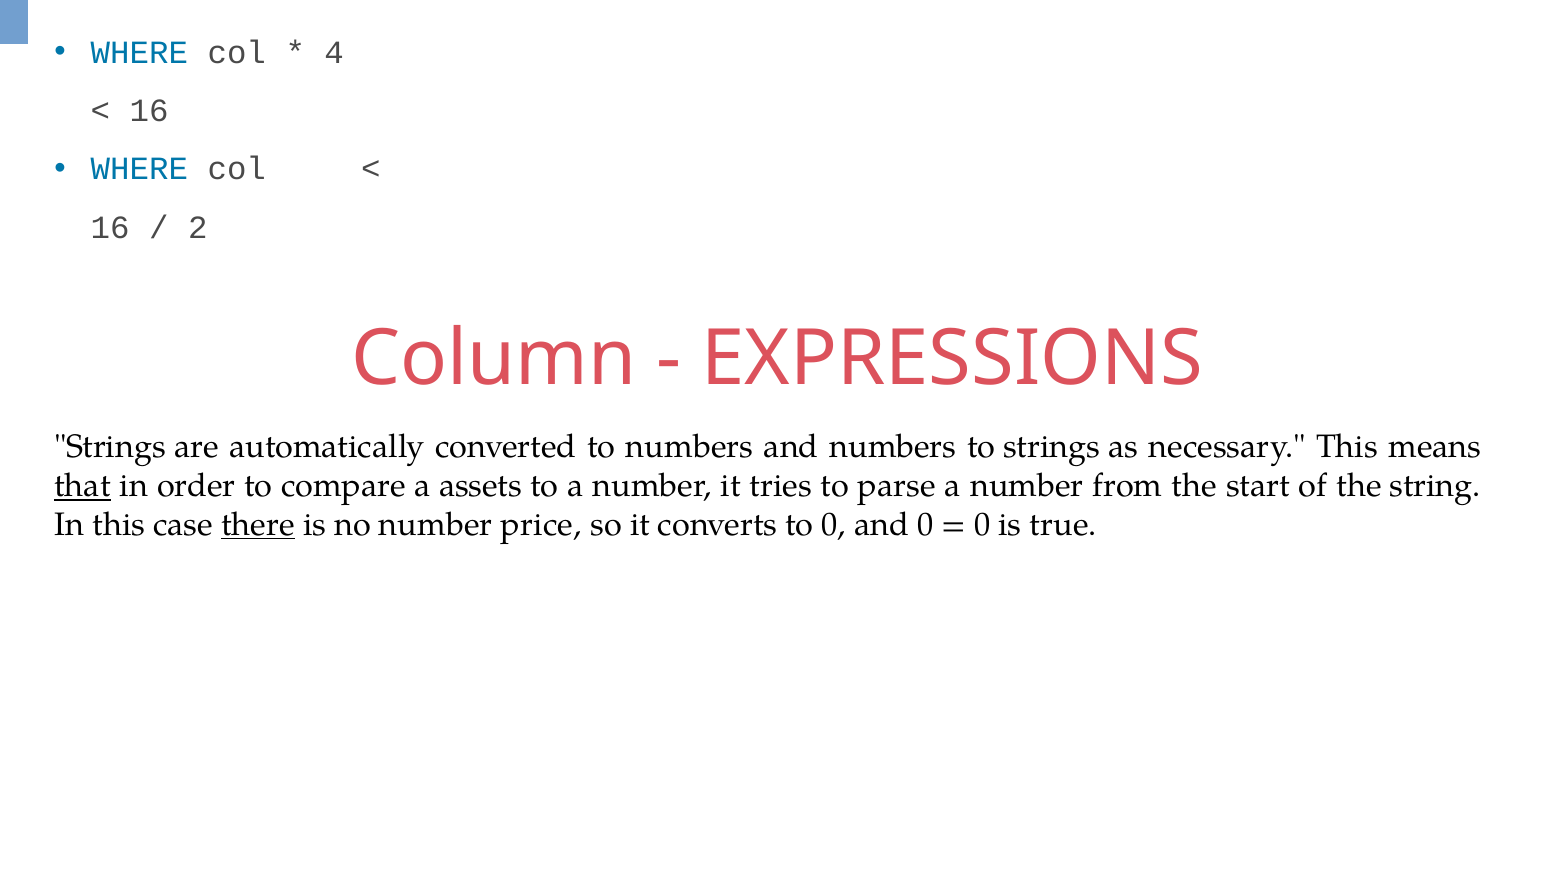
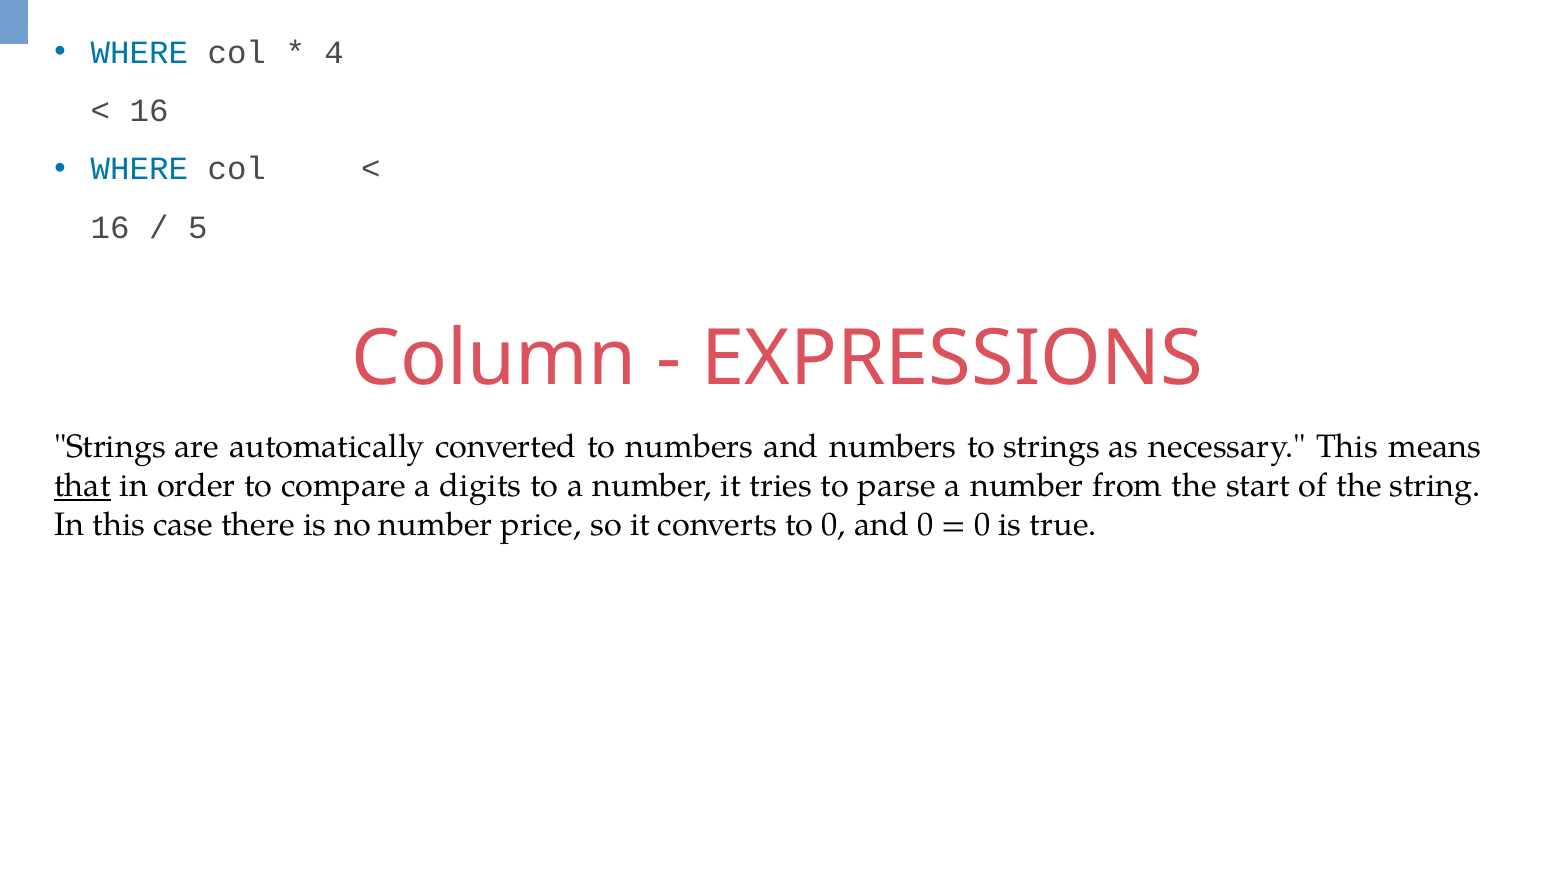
2: 2 -> 5
assets: assets -> digits
there underline: present -> none
